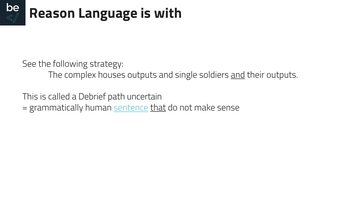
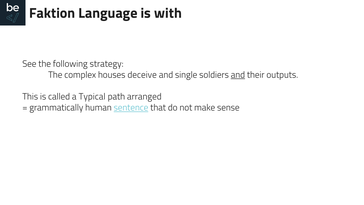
Reason: Reason -> Faktion
houses outputs: outputs -> deceive
Debrief: Debrief -> Typical
uncertain: uncertain -> arranged
that underline: present -> none
